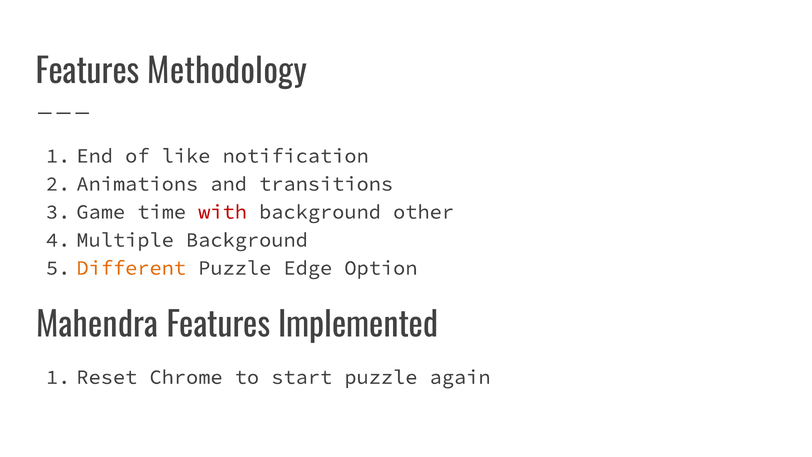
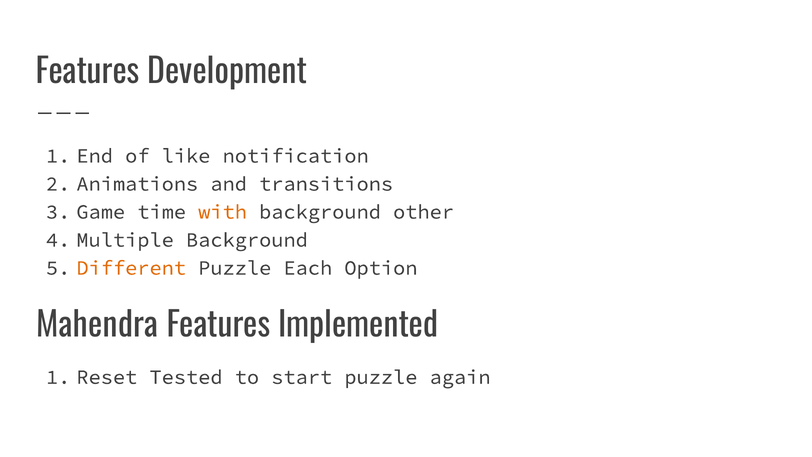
Methodology: Methodology -> Development
with colour: red -> orange
Edge: Edge -> Each
Chrome: Chrome -> Tested
